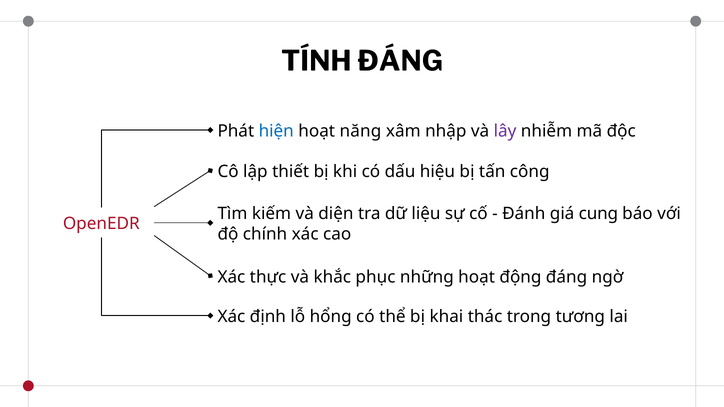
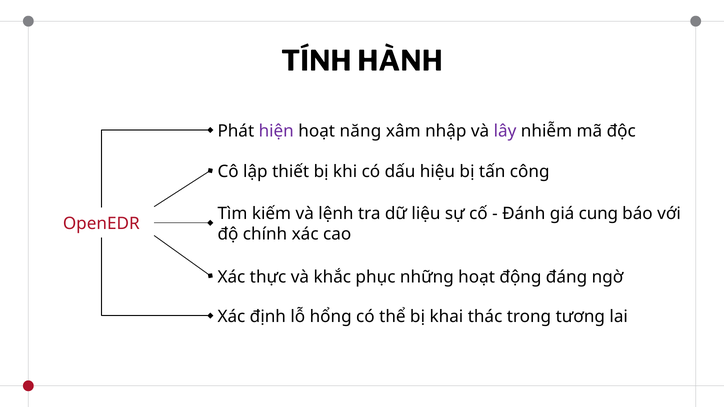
TÍNH ĐÁNG: ĐÁNG -> HÀNH
hiện colour: blue -> purple
diện: diện -> lệnh
